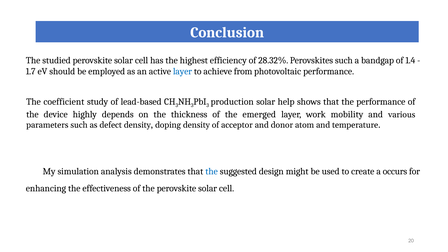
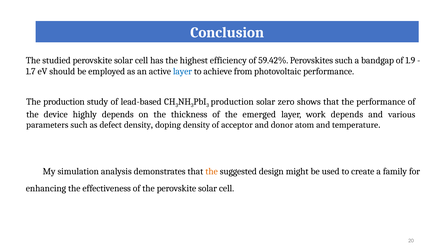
28.32%: 28.32% -> 59.42%
1.4: 1.4 -> 1.9
The coefficient: coefficient -> production
help: help -> zero
work mobility: mobility -> depends
the at (212, 171) colour: blue -> orange
occurs: occurs -> family
